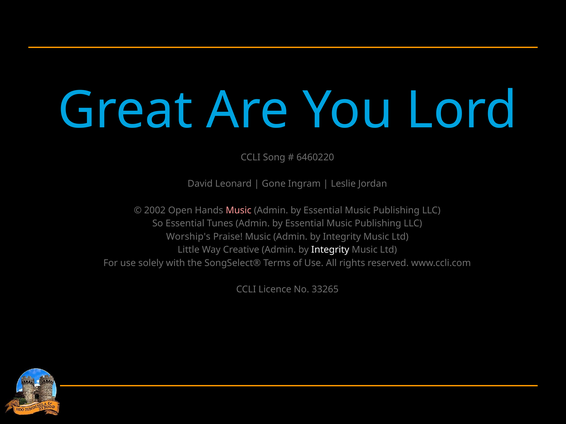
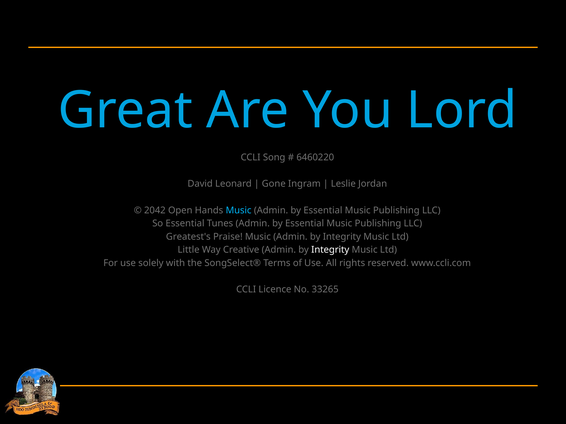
2002: 2002 -> 2042
Music at (239, 210) colour: pink -> light blue
Worship's: Worship's -> Greatest's
